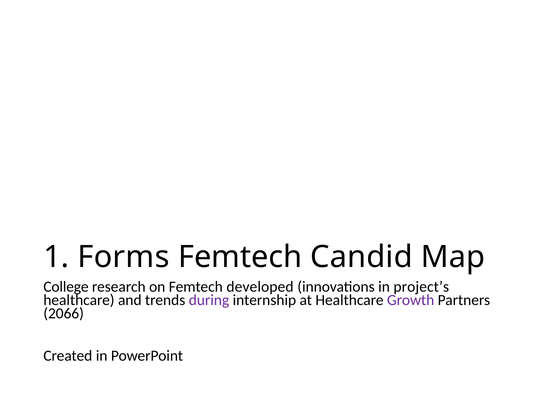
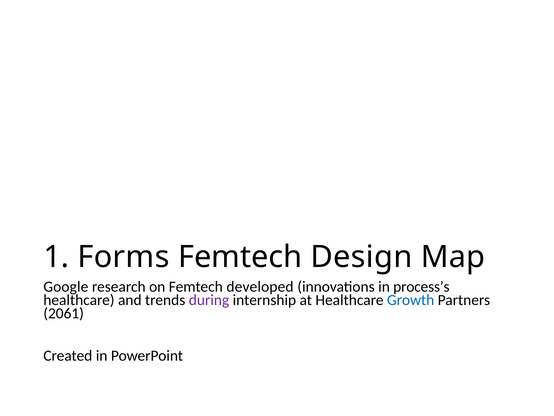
Candid: Candid -> Design
College: College -> Google
project’s: project’s -> process’s
Growth colour: purple -> blue
2066: 2066 -> 2061
